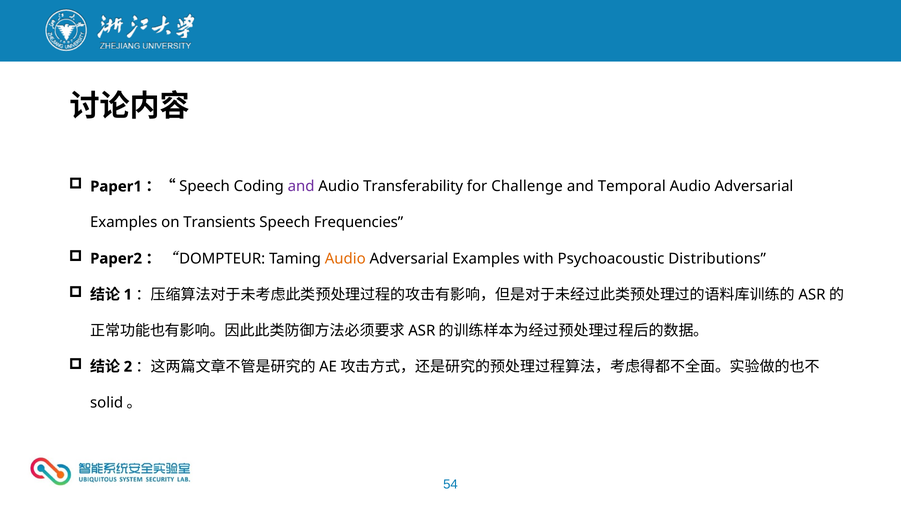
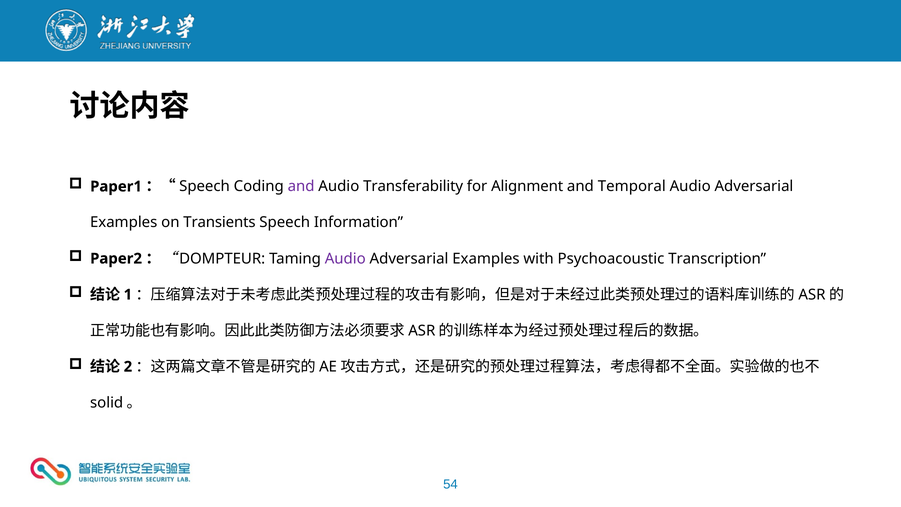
Challenge: Challenge -> Alignment
Frequencies: Frequencies -> Information
Audio at (345, 258) colour: orange -> purple
Distributions: Distributions -> Transcription
